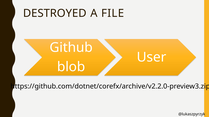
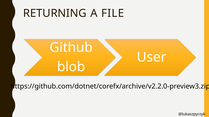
DESTROYED: DESTROYED -> RETURNING
